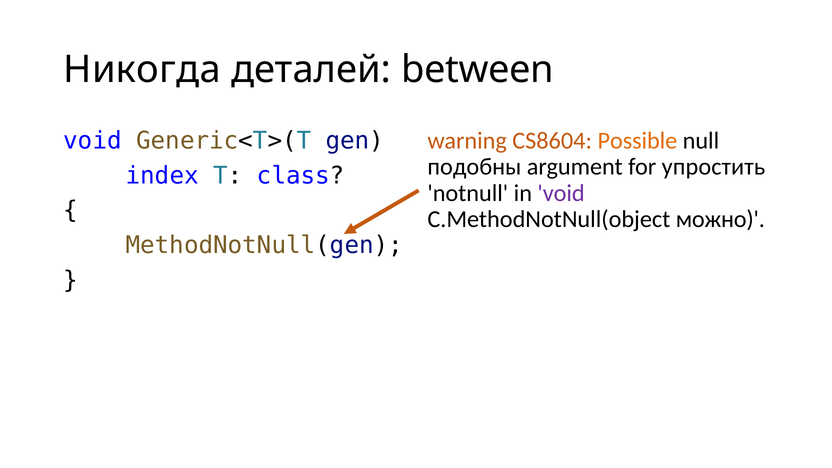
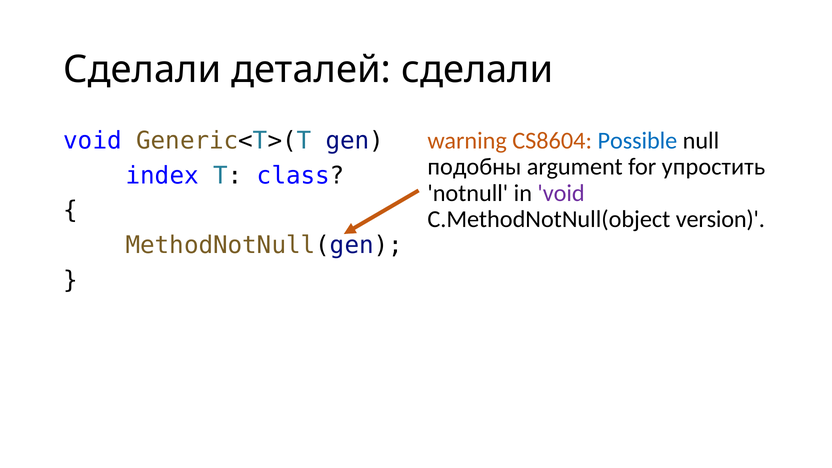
Никогда at (142, 70): Никогда -> Сделали
деталей between: between -> сделали
Possible colour: orange -> blue
можно: можно -> version
